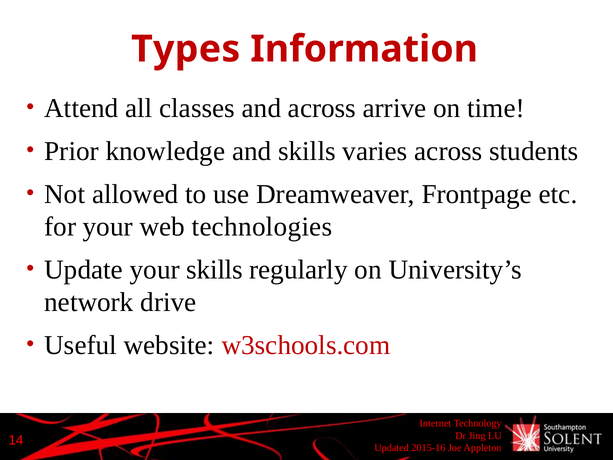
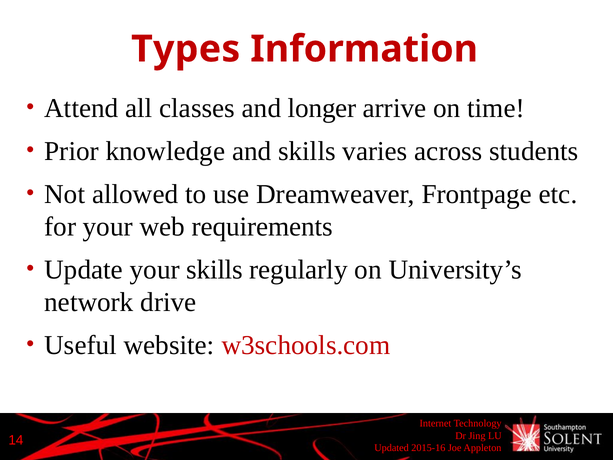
and across: across -> longer
technologies: technologies -> requirements
